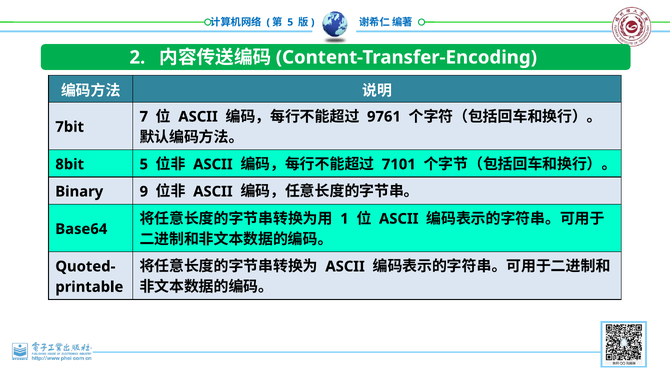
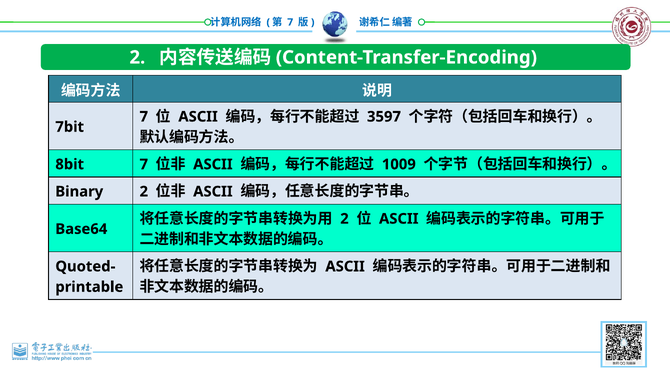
5 at (290, 22): 5 -> 7
9761: 9761 -> 3597
8bit 5: 5 -> 7
7101: 7101 -> 1009
Binary 9: 9 -> 2
1 at (344, 219): 1 -> 2
